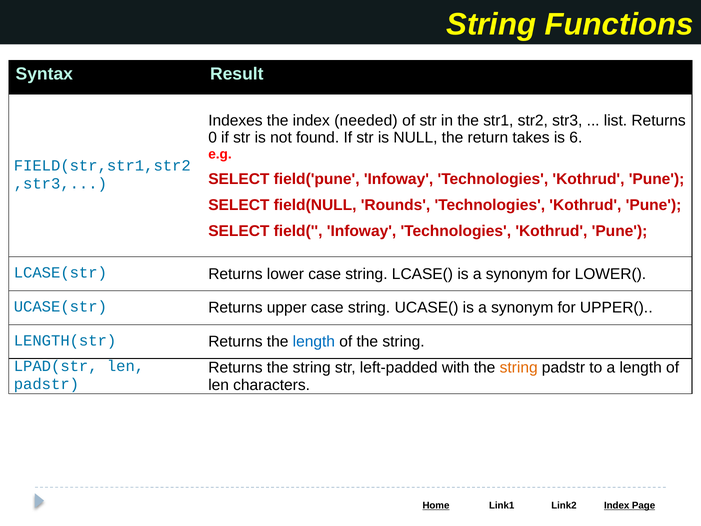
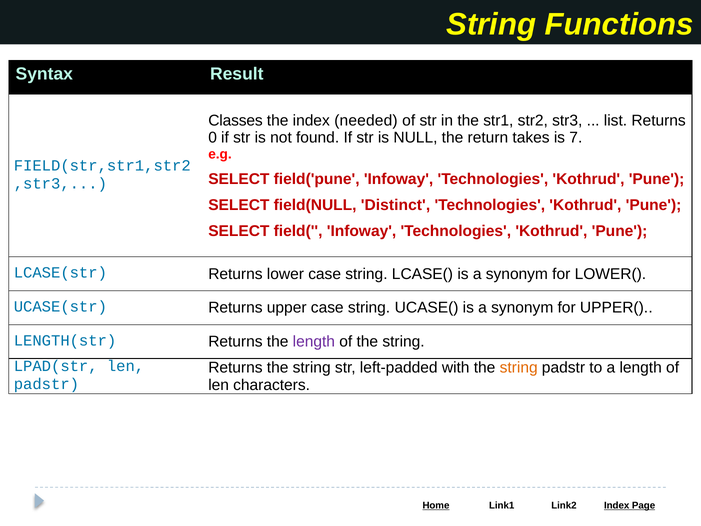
Indexes: Indexes -> Classes
6: 6 -> 7
Rounds: Rounds -> Distinct
length at (314, 342) colour: blue -> purple
